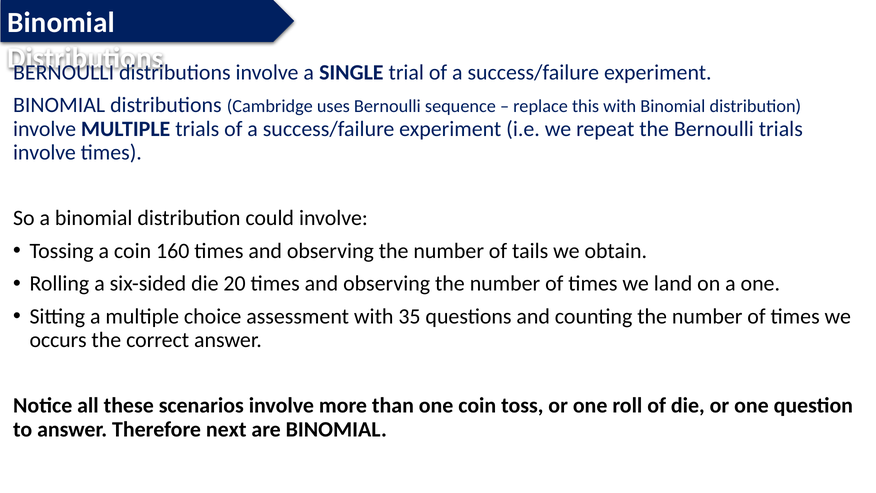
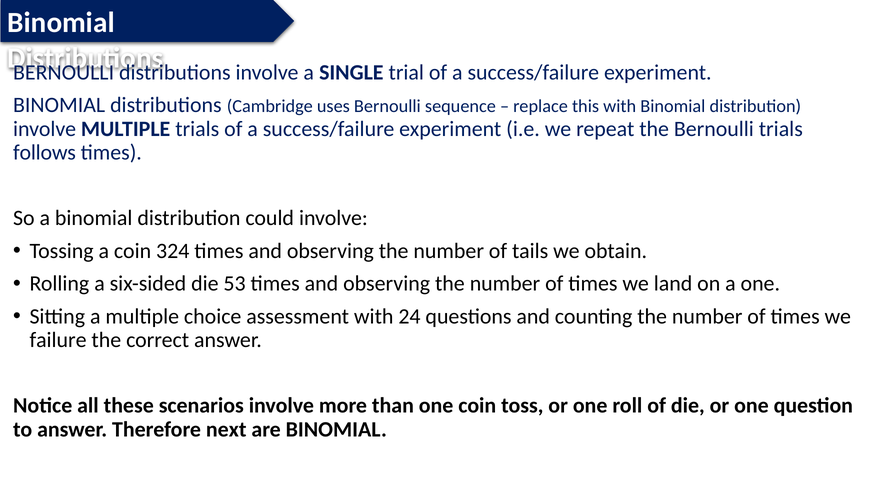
involve at (44, 152): involve -> follows
160: 160 -> 324
20: 20 -> 53
35: 35 -> 24
occurs: occurs -> failure
